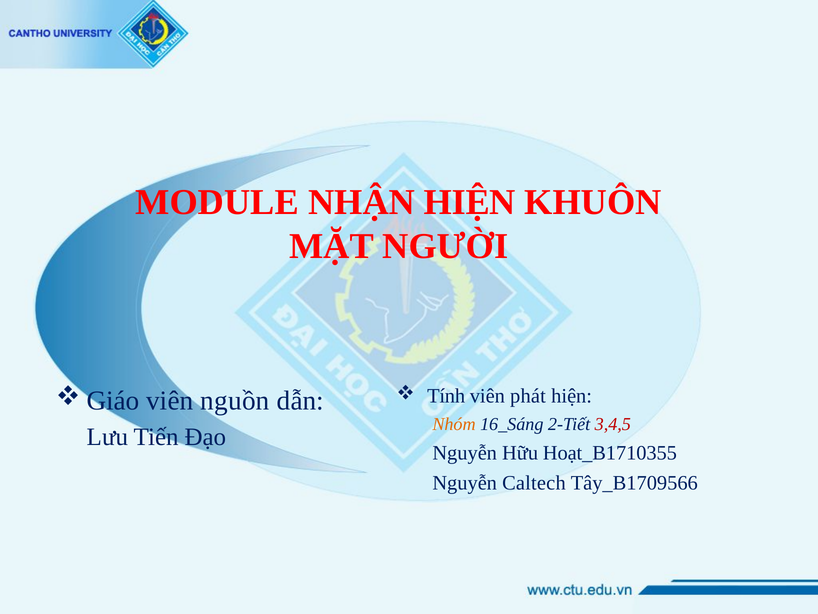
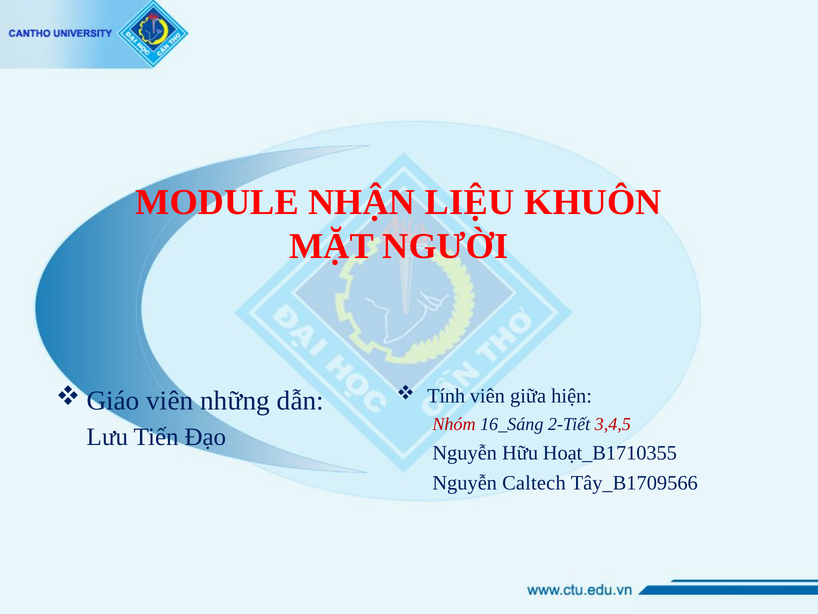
NHẬN HIỆN: HIỆN -> LIỆU
phát: phát -> giữa
nguồn: nguồn -> những
Nhóm colour: orange -> red
